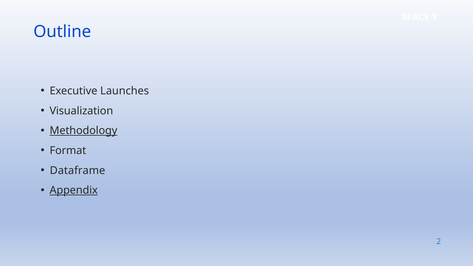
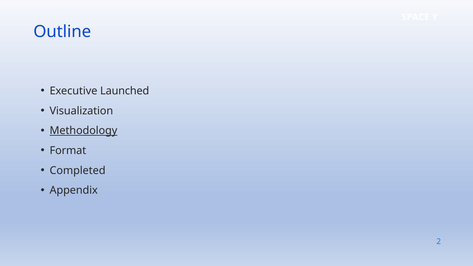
Launches: Launches -> Launched
Dataframe: Dataframe -> Completed
Appendix underline: present -> none
